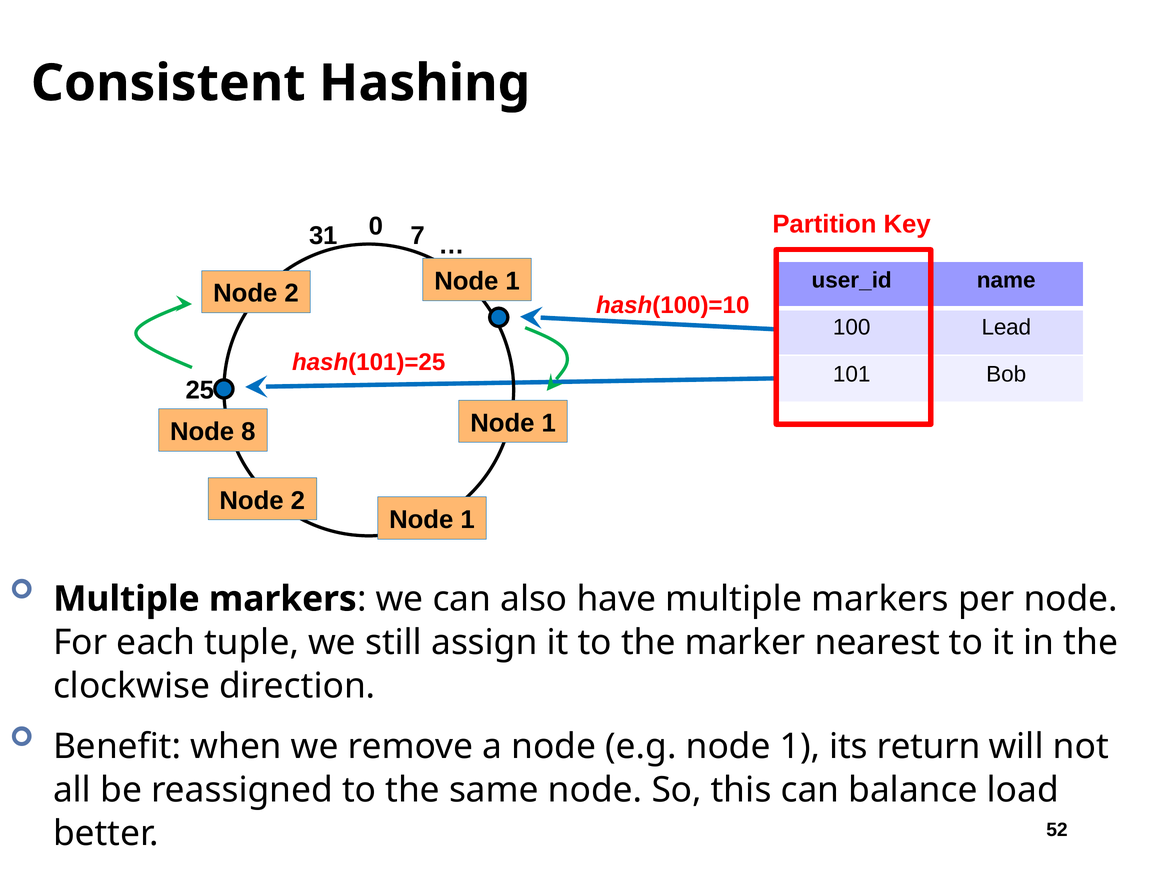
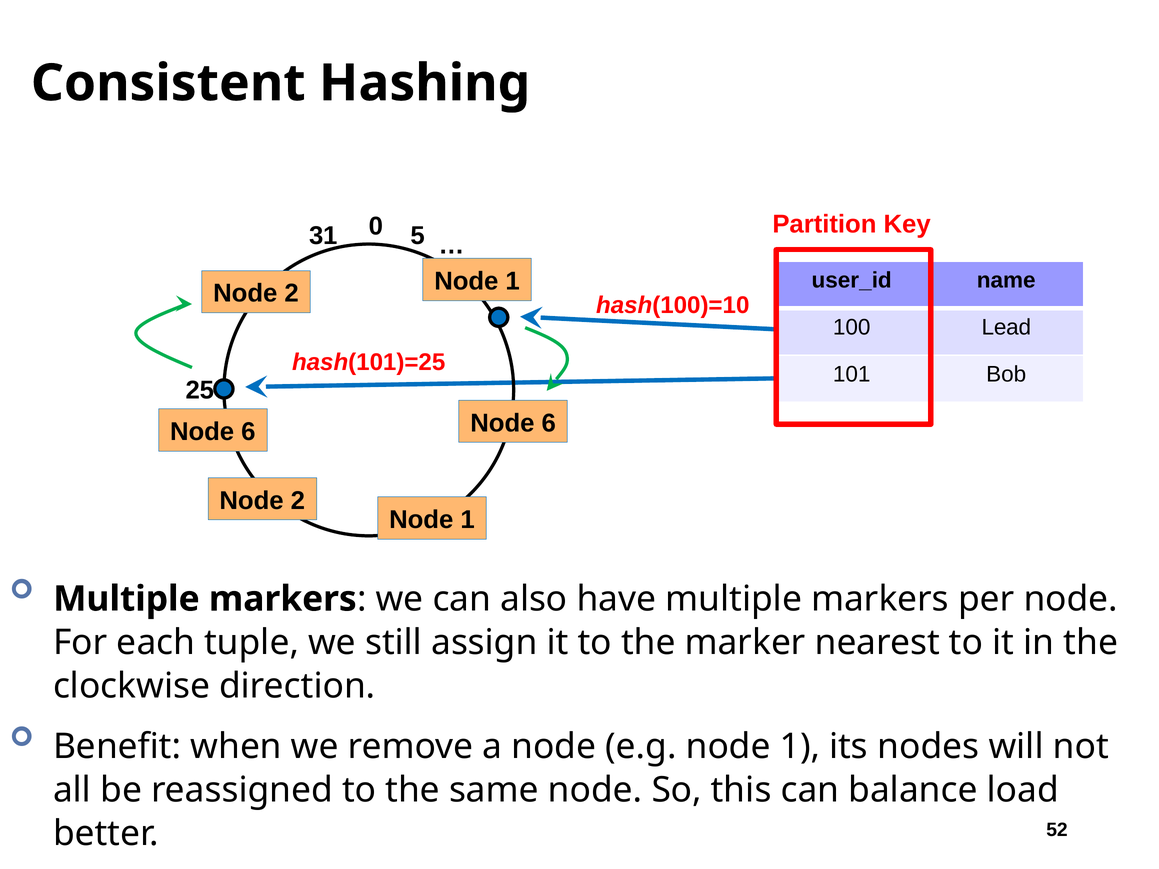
7: 7 -> 5
1 at (549, 423): 1 -> 6
8 at (248, 432): 8 -> 6
return: return -> nodes
